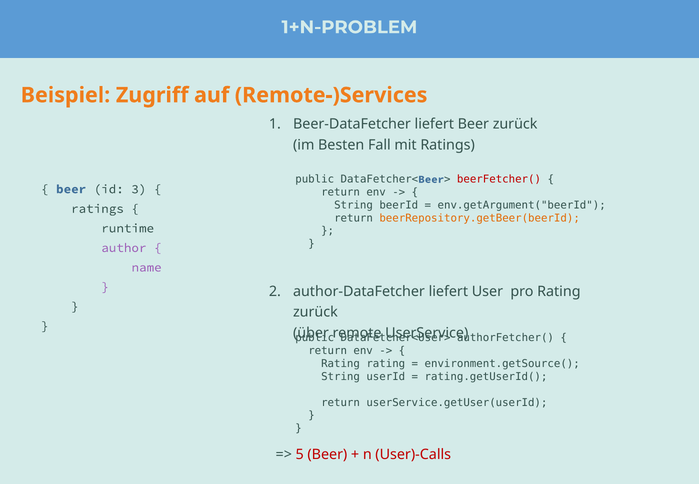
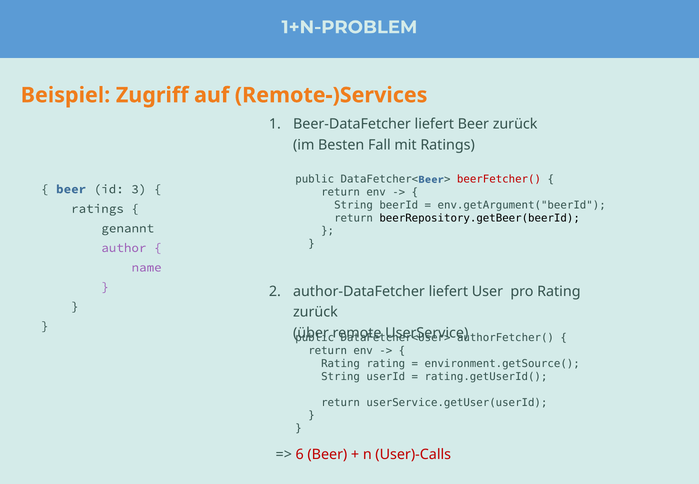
beerRepository.getBeer(beerId colour: orange -> black
runtime: runtime -> genannt
5: 5 -> 6
